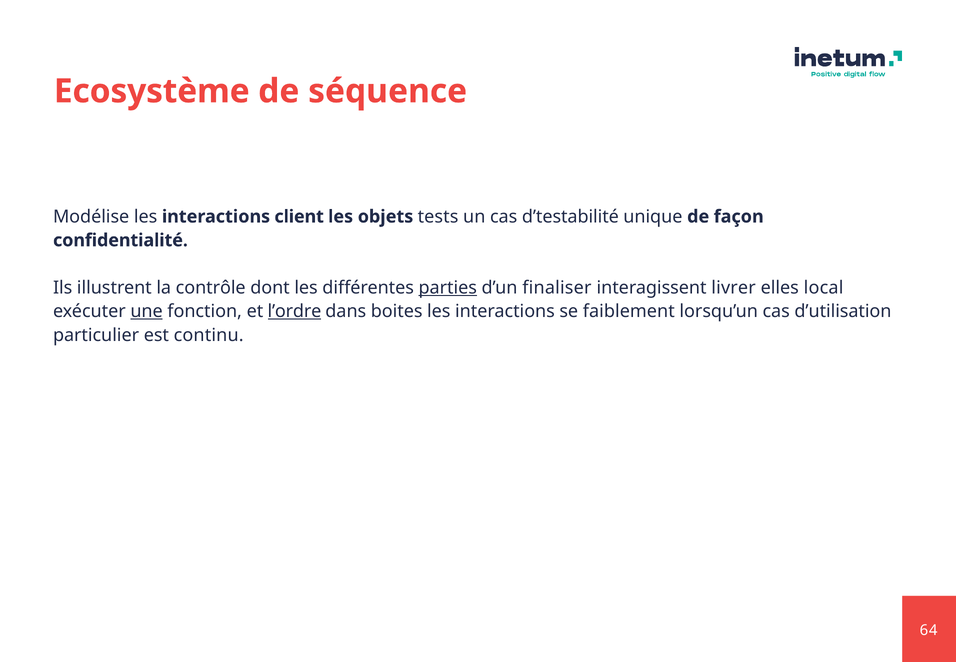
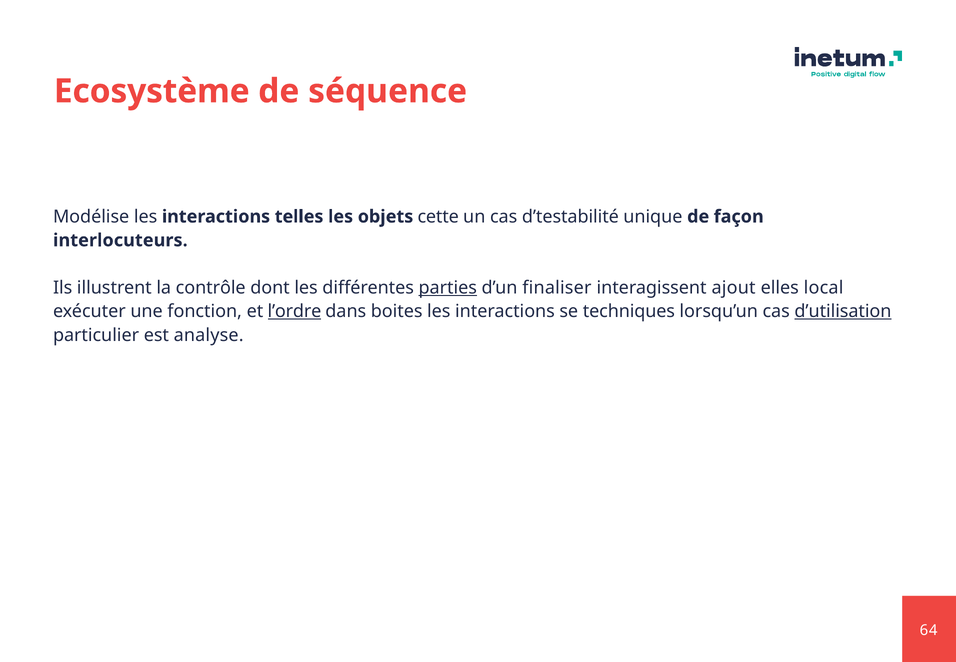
client: client -> telles
tests: tests -> cette
confidentialité: confidentialité -> interlocuteurs
livrer: livrer -> ajout
une underline: present -> none
faiblement: faiblement -> techniques
d’utilisation underline: none -> present
continu: continu -> analyse
